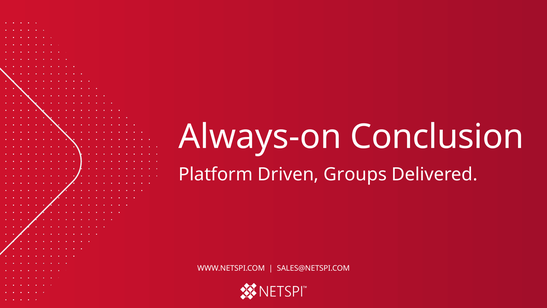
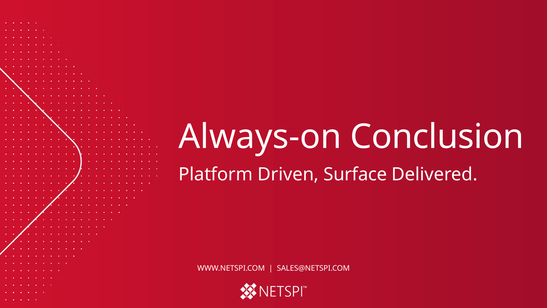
Groups: Groups -> Surface
